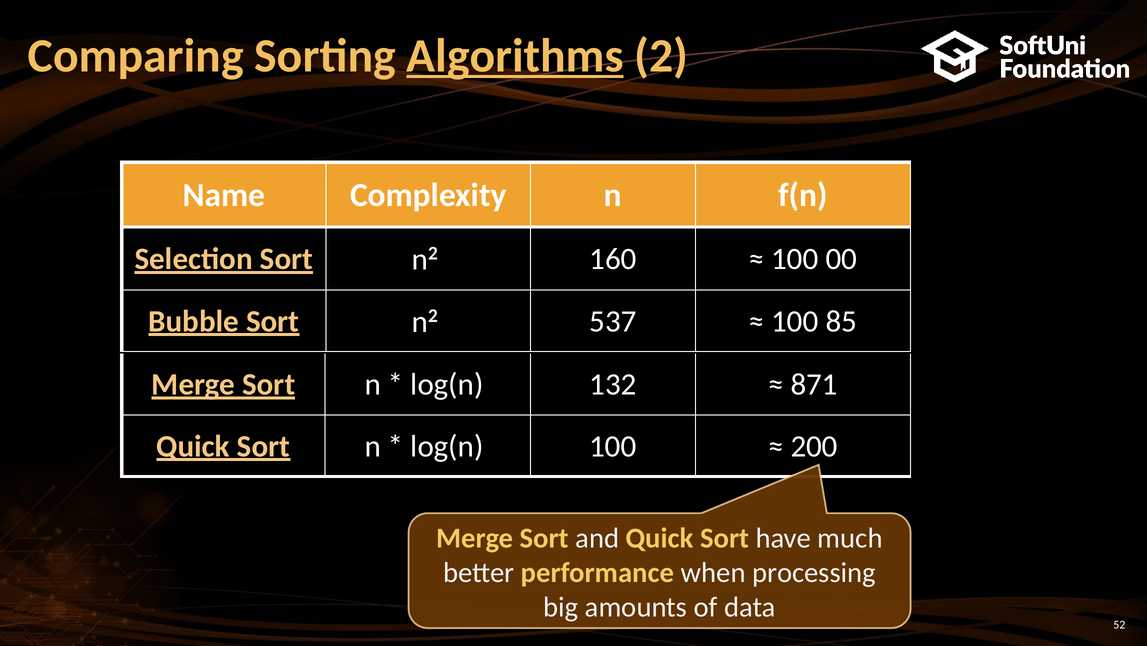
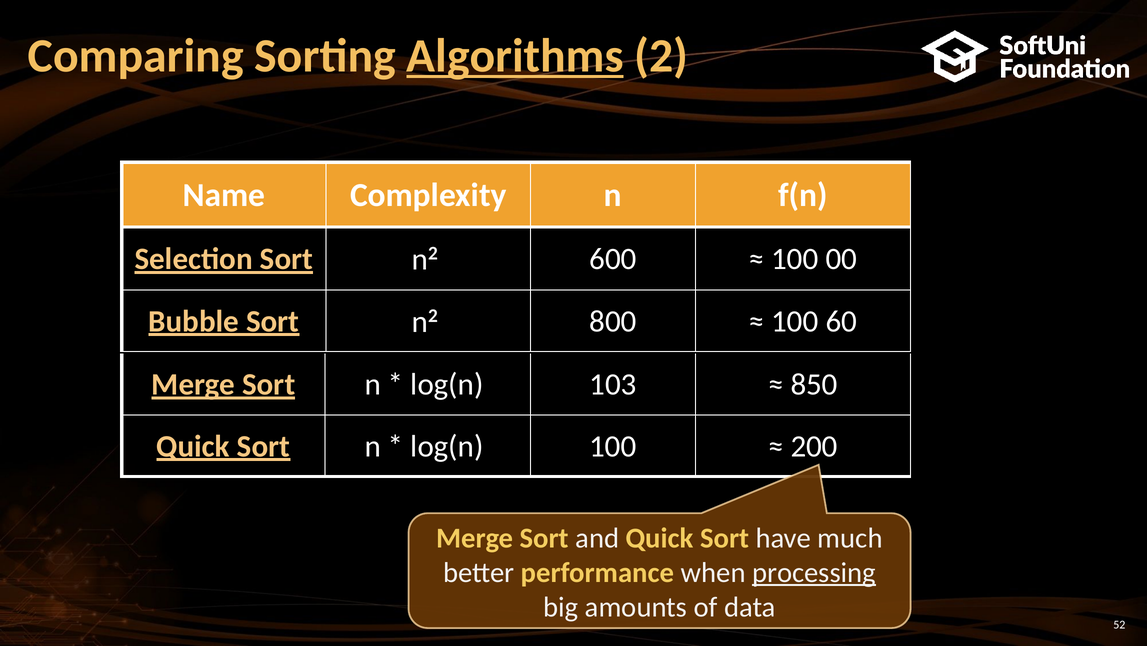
160: 160 -> 600
537: 537 -> 800
85: 85 -> 60
132: 132 -> 103
871: 871 -> 850
processing underline: none -> present
